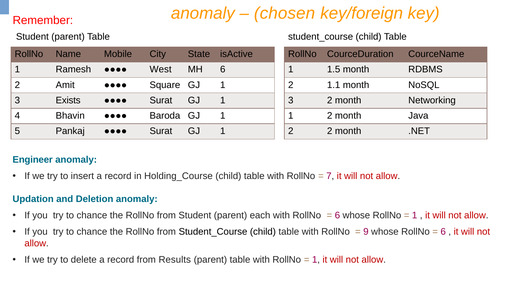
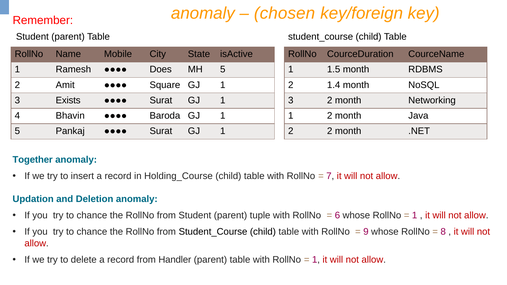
West: West -> Does
MH 6: 6 -> 5
1.1: 1.1 -> 1.4
Engineer: Engineer -> Together
each: each -> tuple
6 at (443, 232): 6 -> 8
Results: Results -> Handler
